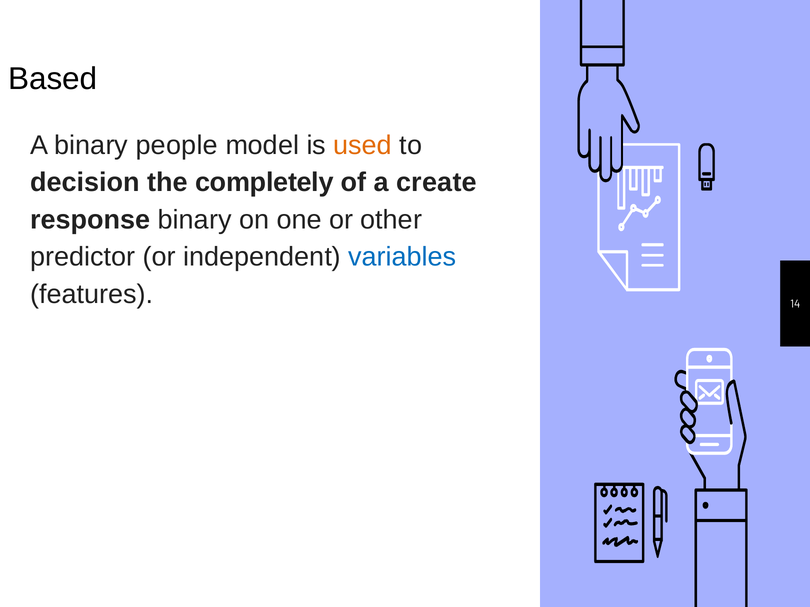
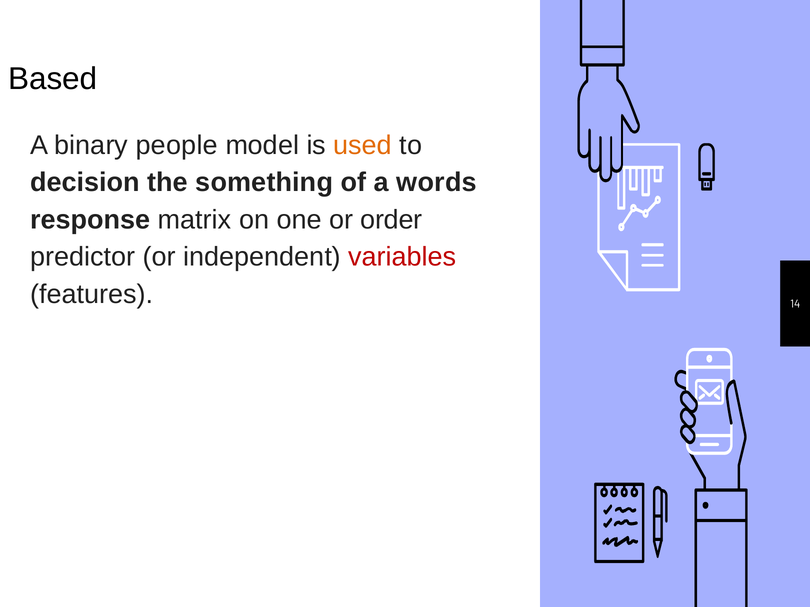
completely: completely -> something
create: create -> words
response binary: binary -> matrix
other: other -> order
variables colour: blue -> red
